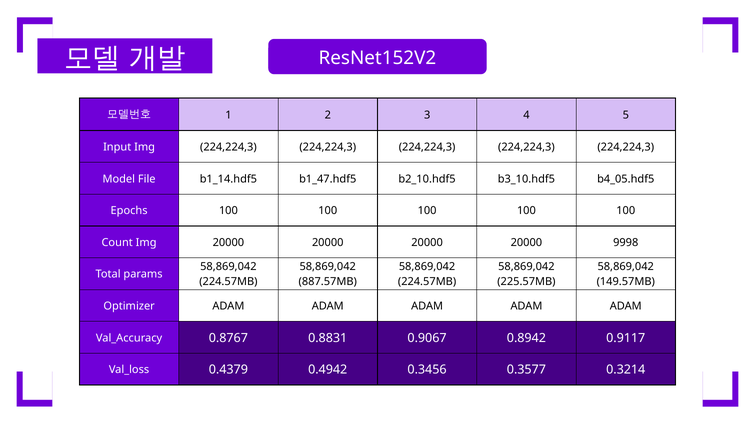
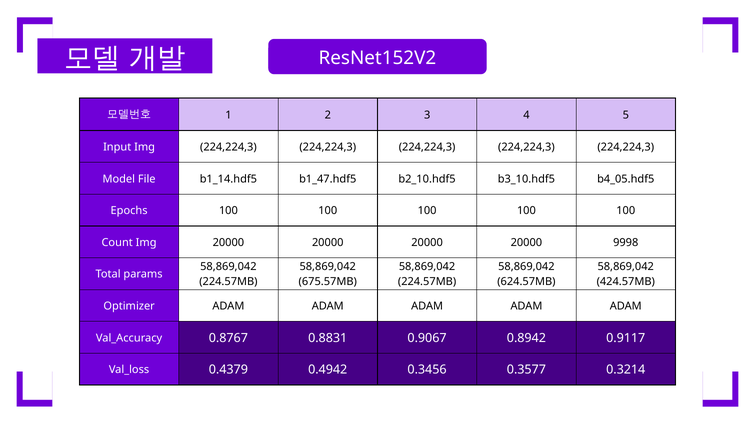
887.57MB: 887.57MB -> 675.57MB
225.57MB: 225.57MB -> 624.57MB
149.57MB: 149.57MB -> 424.57MB
